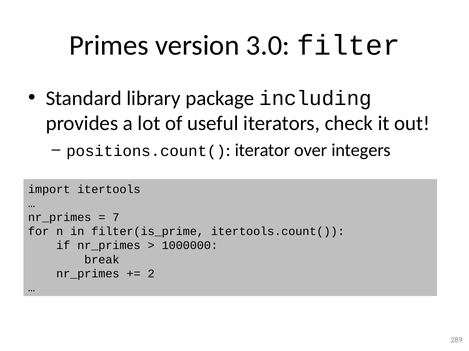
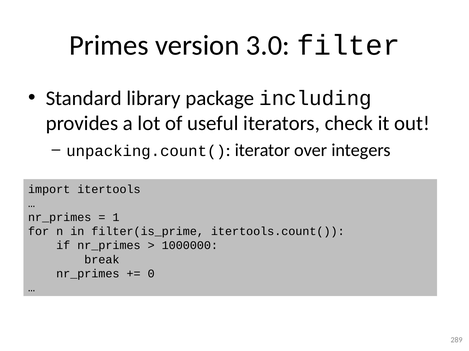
positions.count(: positions.count( -> unpacking.count(
7: 7 -> 1
2: 2 -> 0
